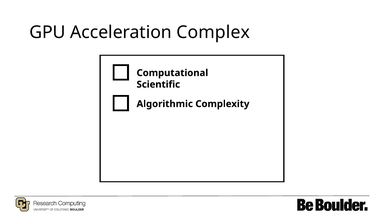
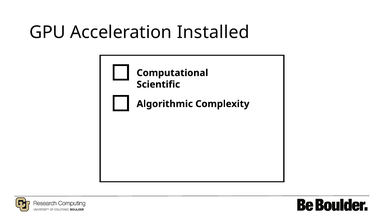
Complex: Complex -> Installed
